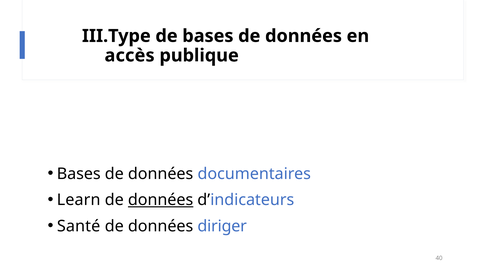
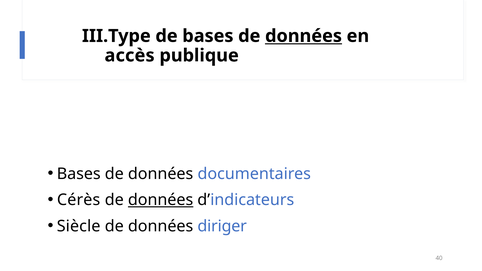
données at (304, 36) underline: none -> present
Learn: Learn -> Cérès
Santé: Santé -> Siècle
